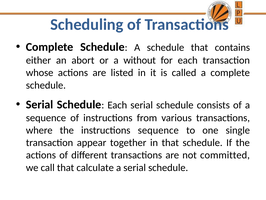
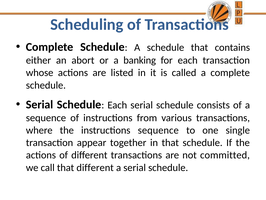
without: without -> banking
that calculate: calculate -> different
